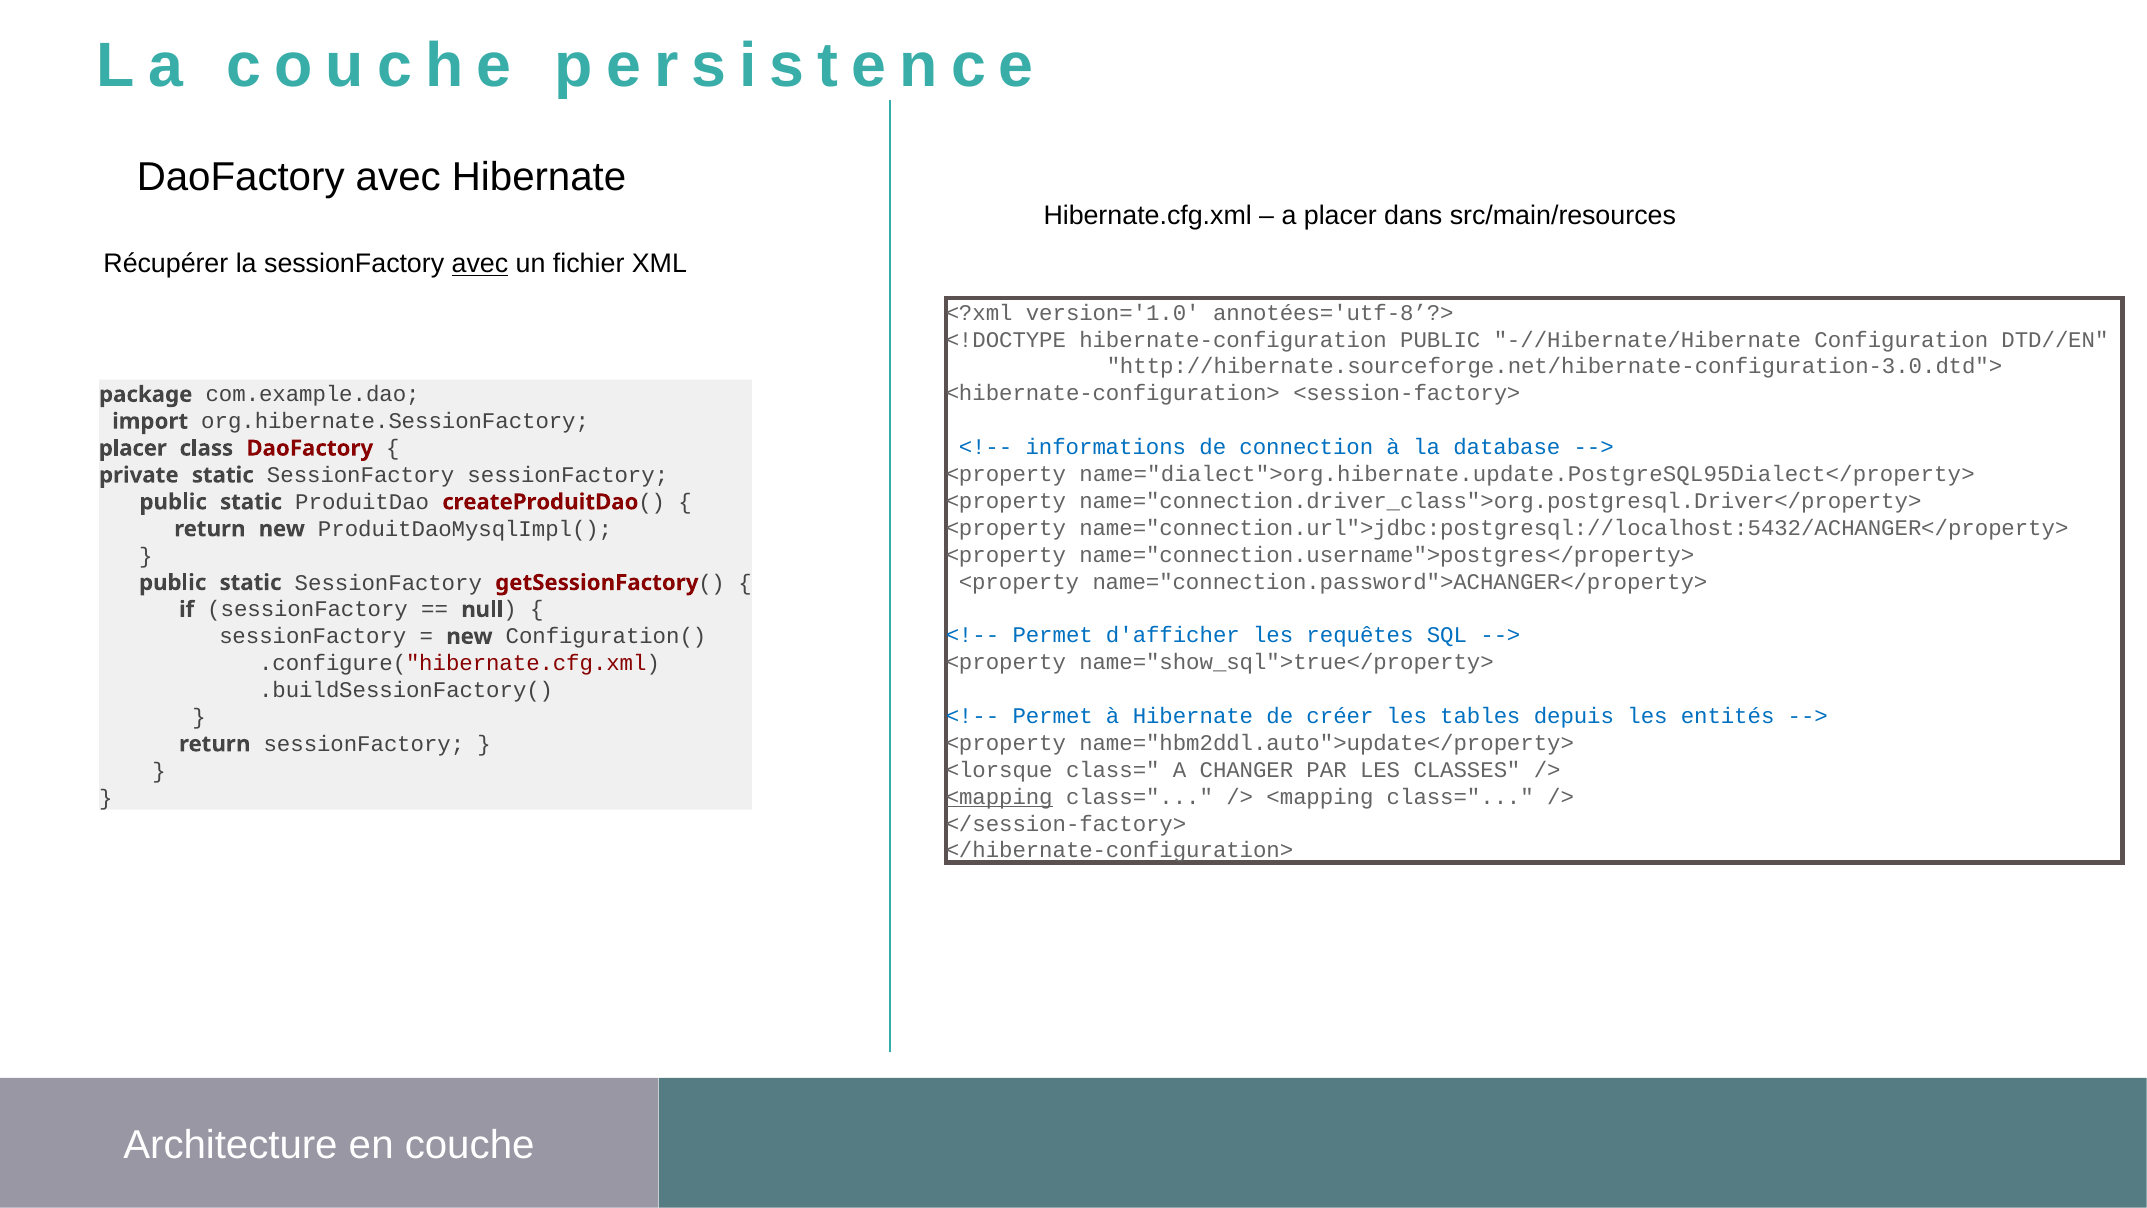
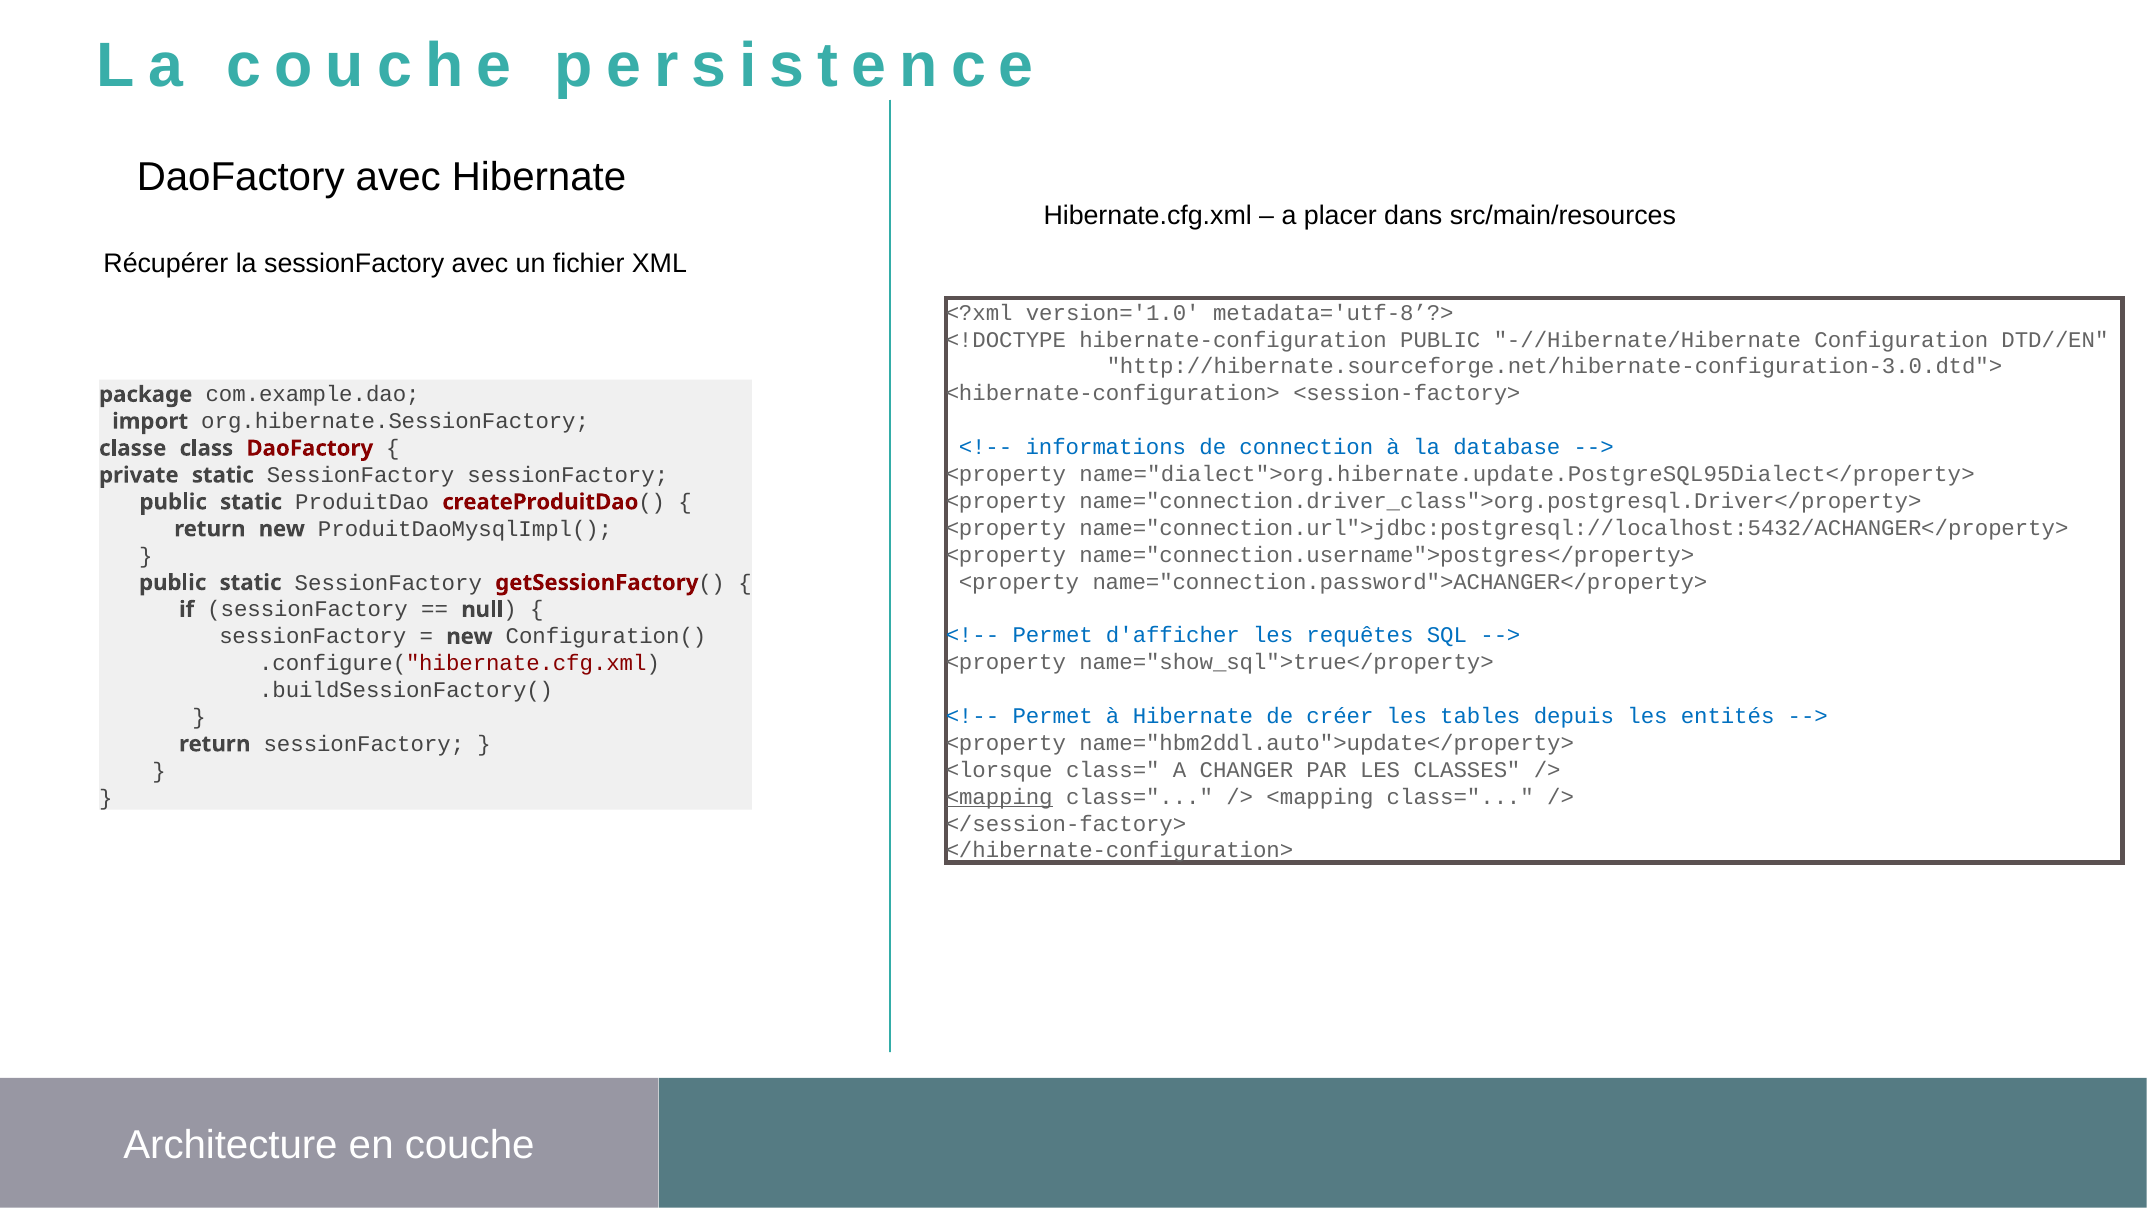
avec at (480, 264) underline: present -> none
annotées='utf-8’?>: annotées='utf-8’?> -> metadata='utf-8’?>
placer at (133, 448): placer -> classe
